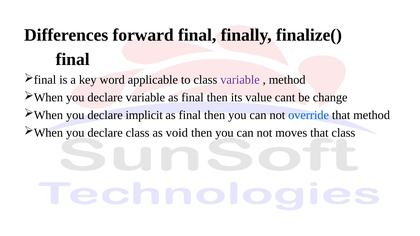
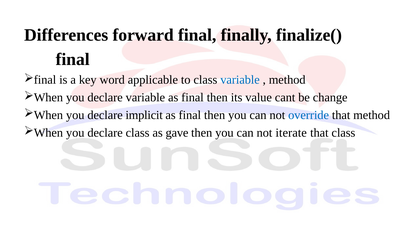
variable at (240, 80) colour: purple -> blue
void: void -> gave
moves: moves -> iterate
